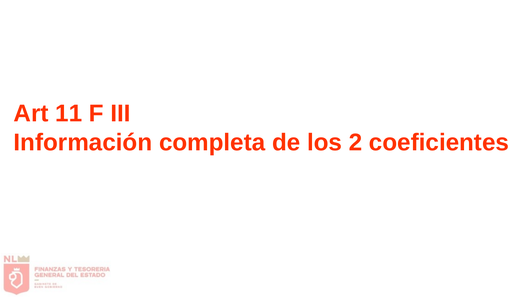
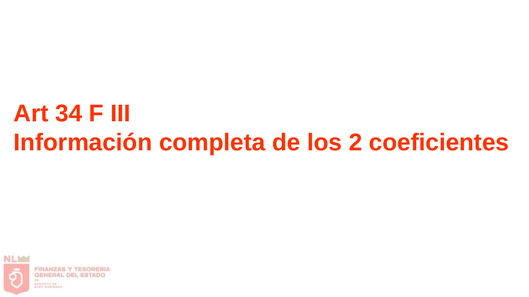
11: 11 -> 34
